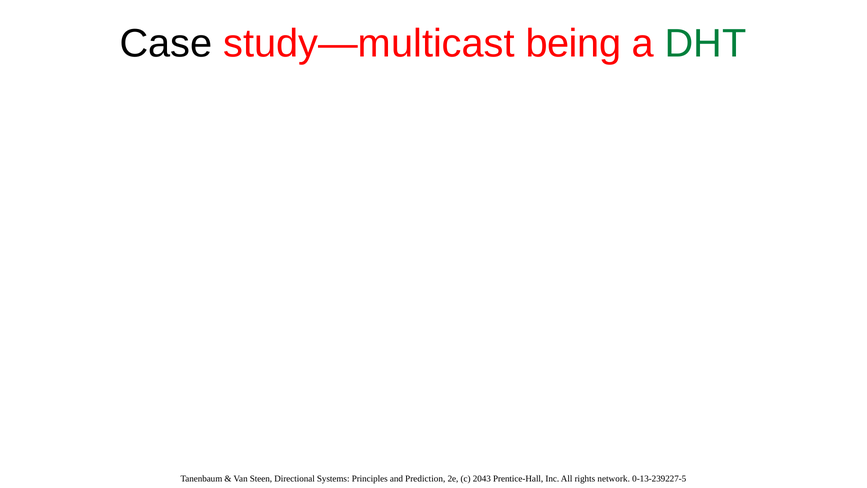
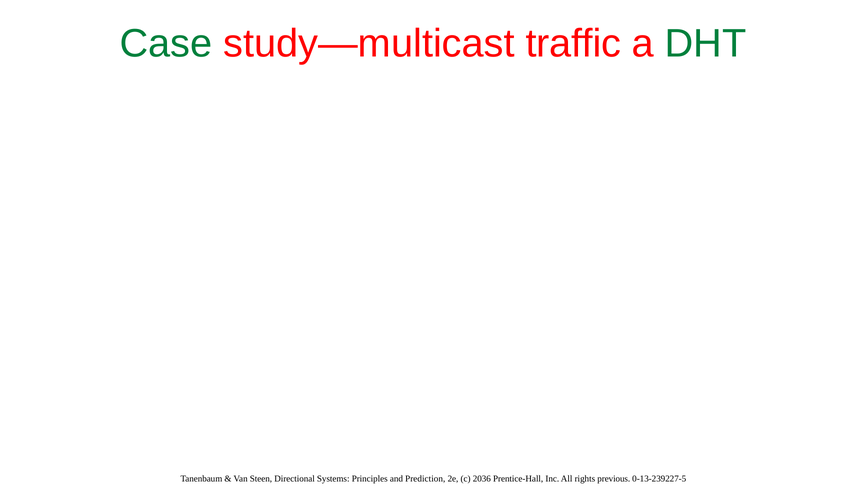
Case colour: black -> green
being: being -> traffic
2043: 2043 -> 2036
network: network -> previous
